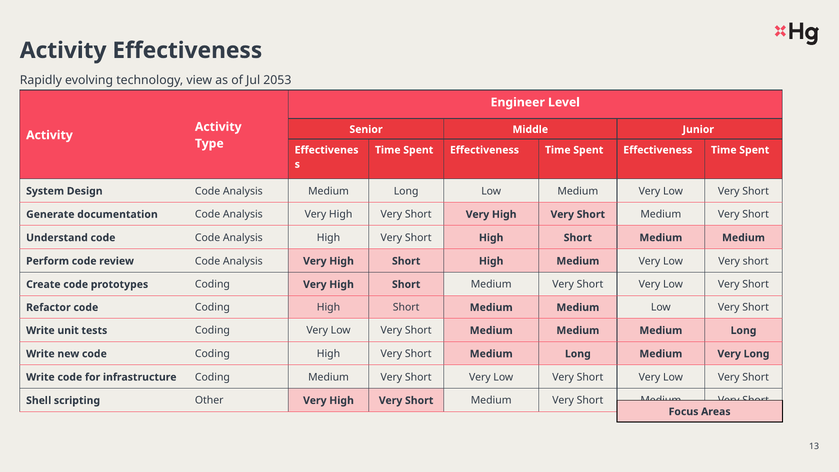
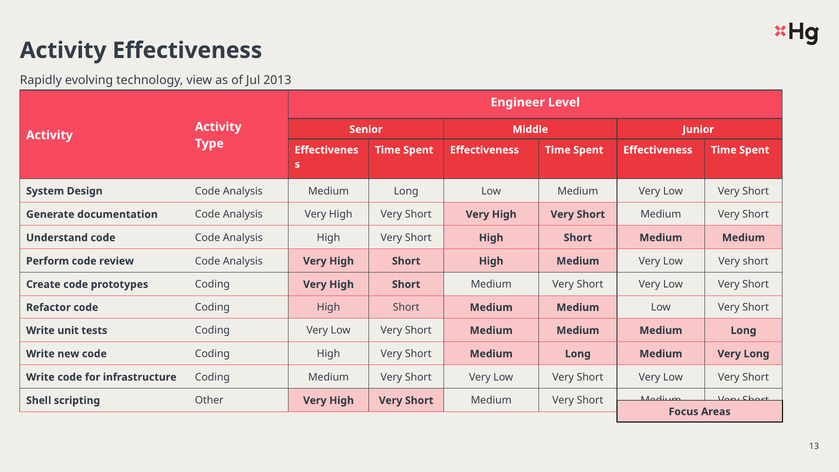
2053: 2053 -> 2013
